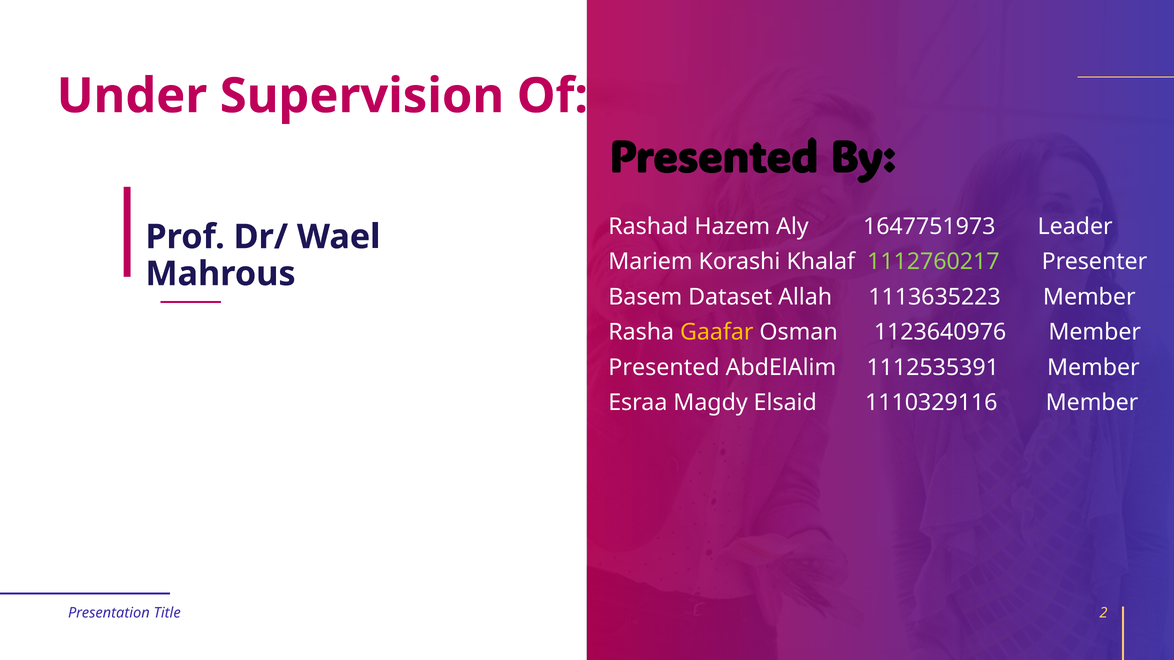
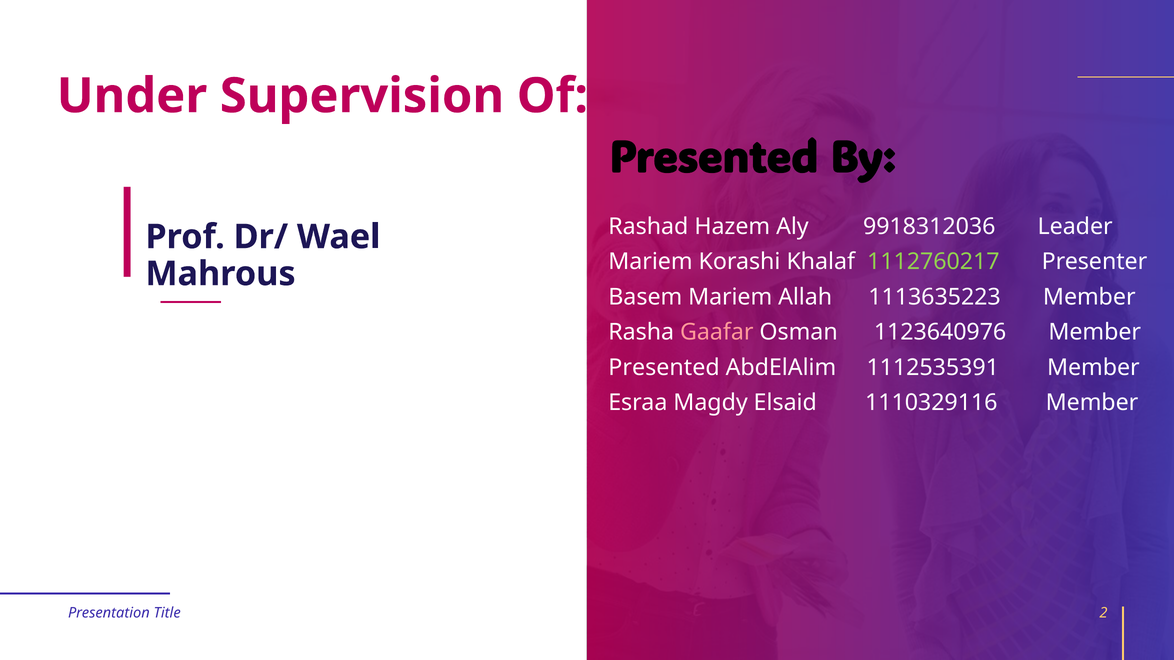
1647751973: 1647751973 -> 9918312036
Basem Dataset: Dataset -> Mariem
Gaafar colour: yellow -> pink
